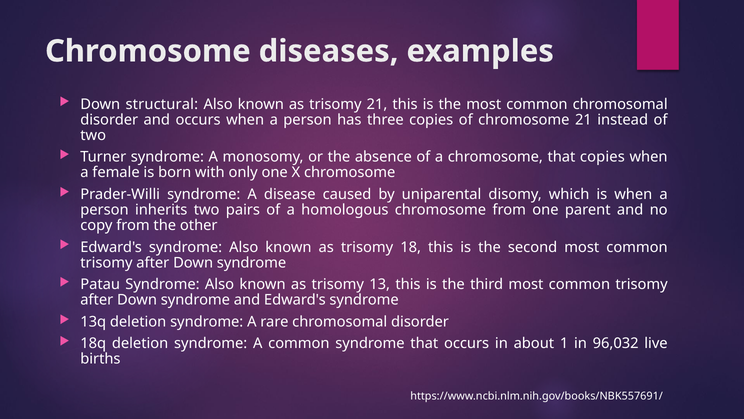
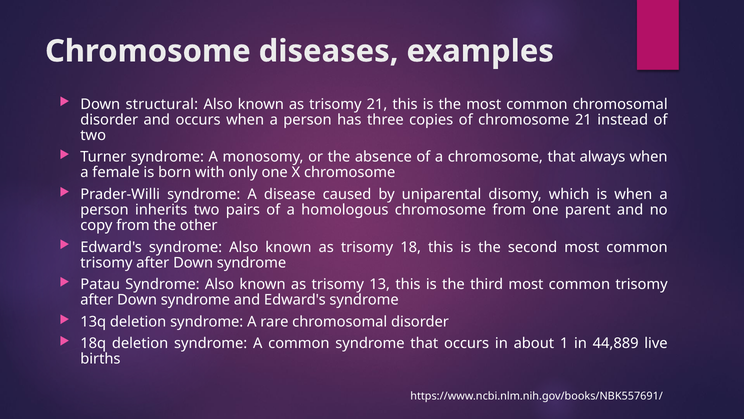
that copies: copies -> always
96,032: 96,032 -> 44,889
